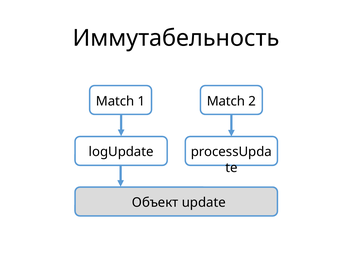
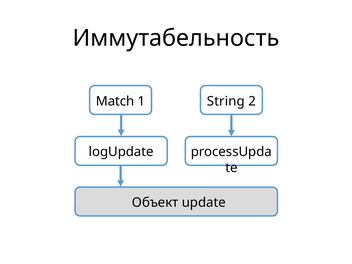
1 Match: Match -> String
